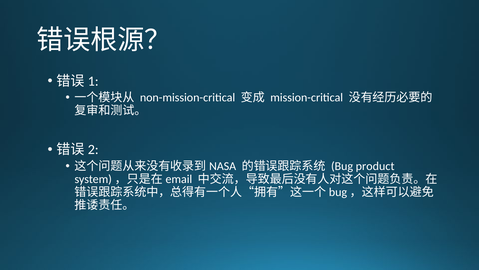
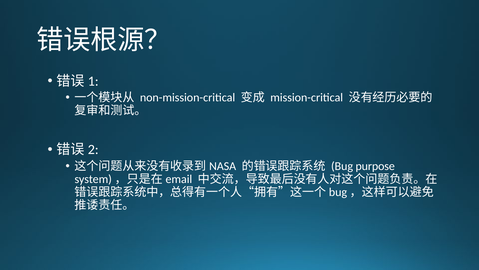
product: product -> purpose
